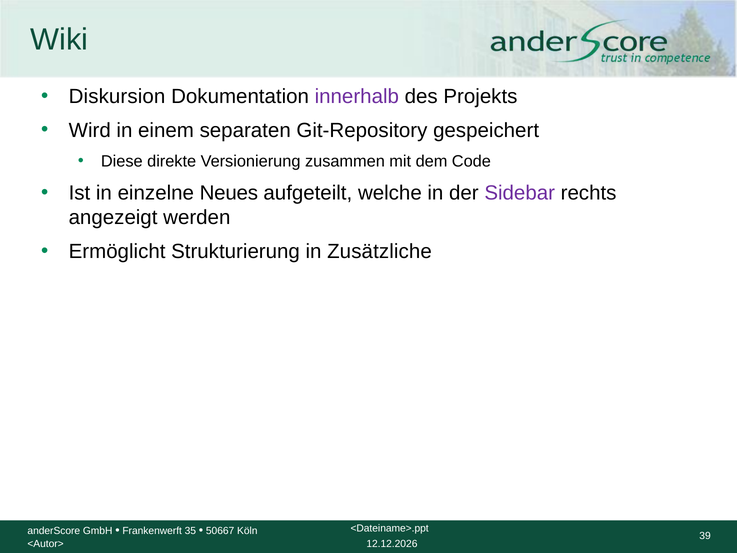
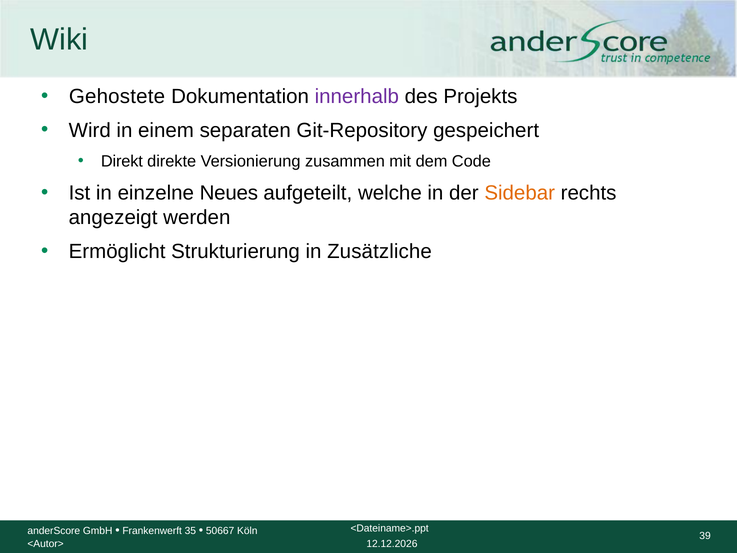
Diskursion: Diskursion -> Gehostete
Diese: Diese -> Direkt
Sidebar colour: purple -> orange
